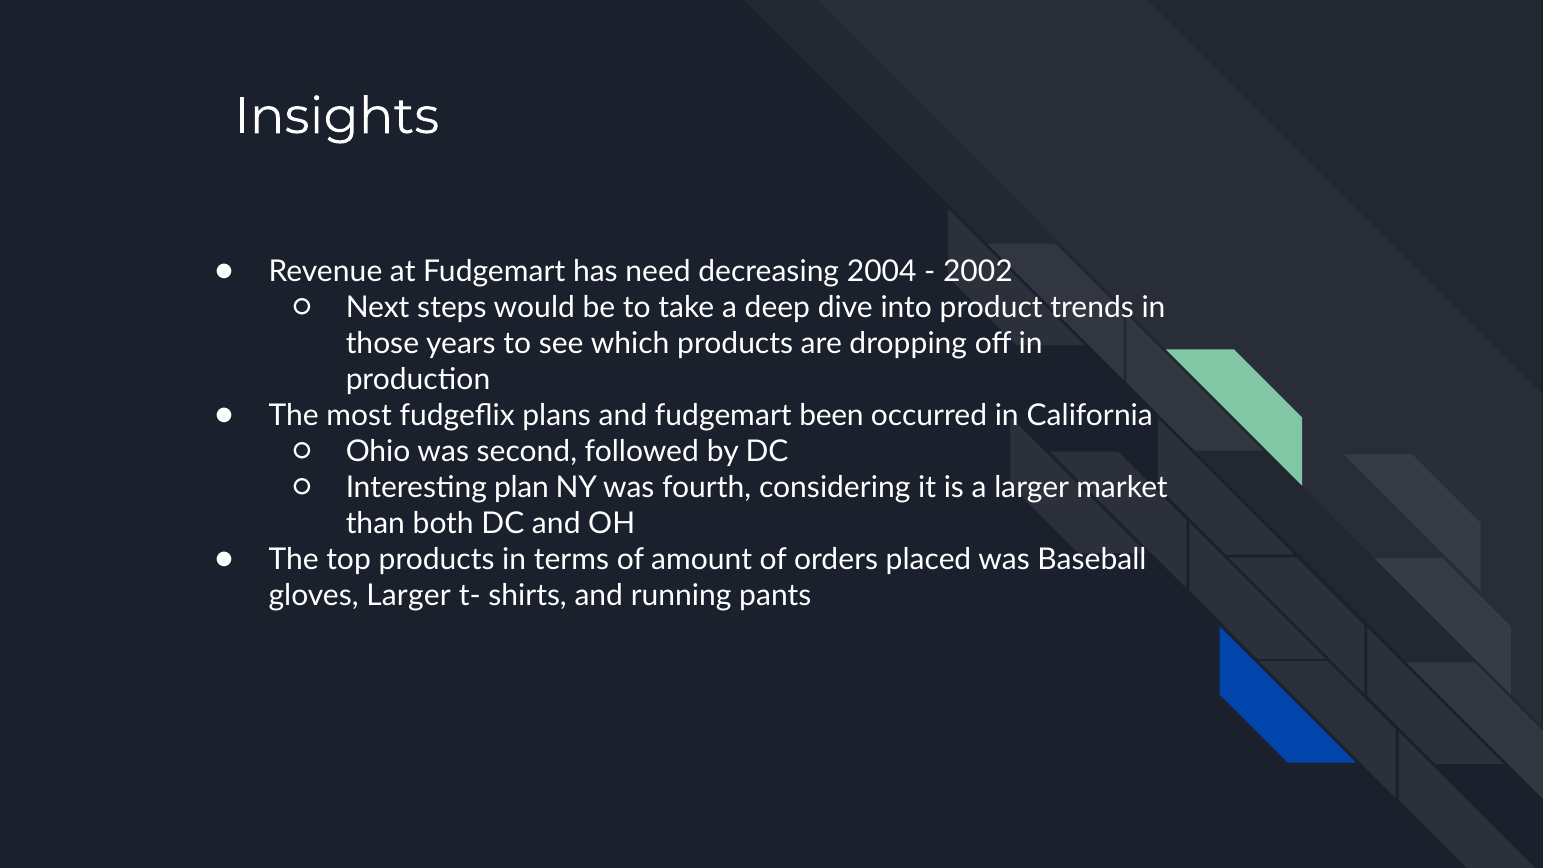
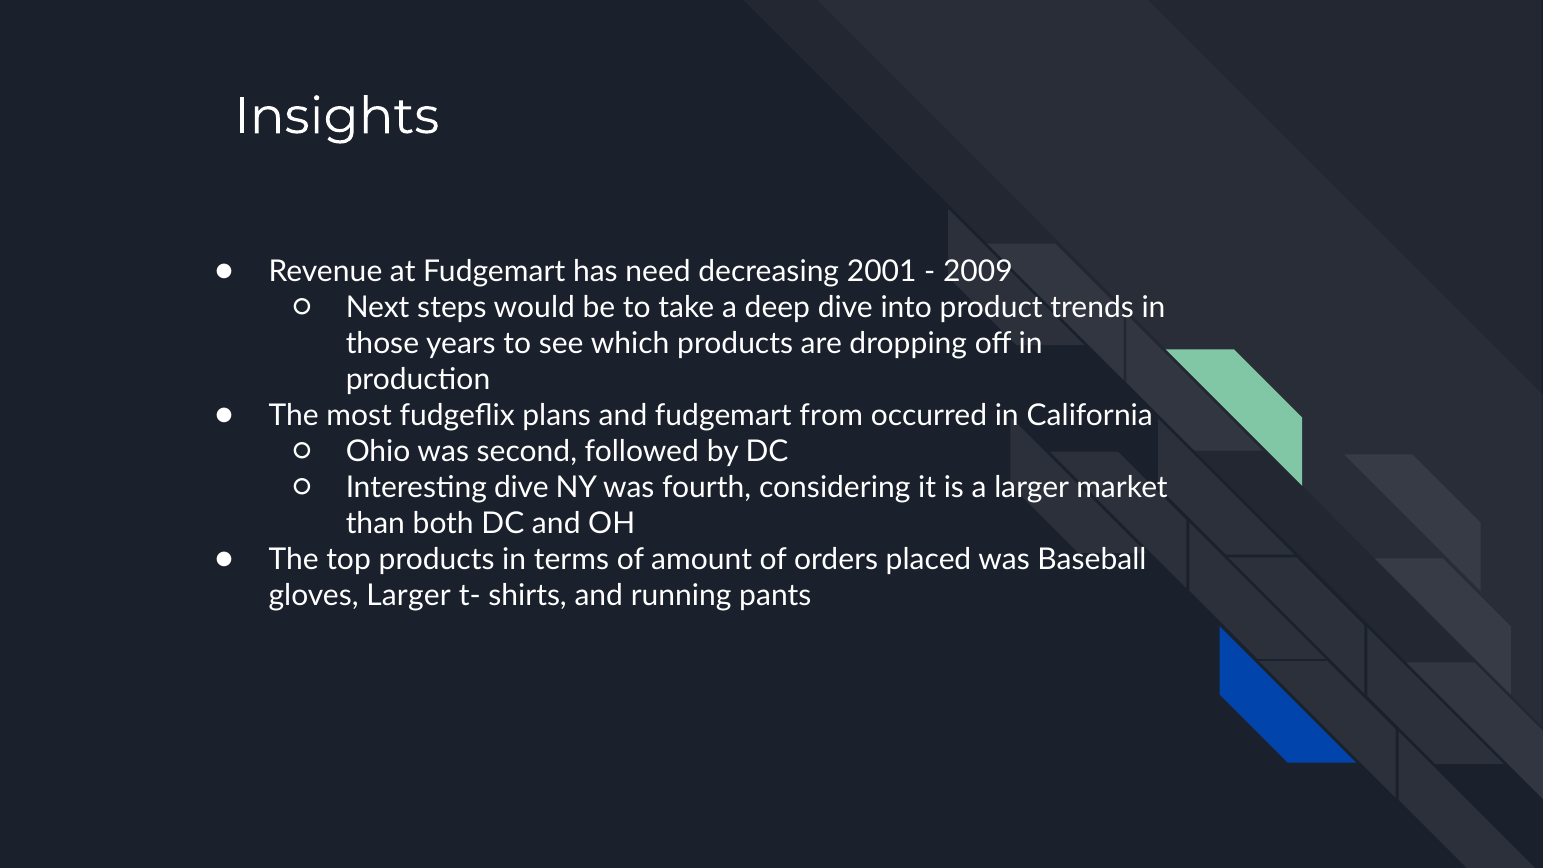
2004: 2004 -> 2001
2002: 2002 -> 2009
been: been -> from
Interesting plan: plan -> dive
